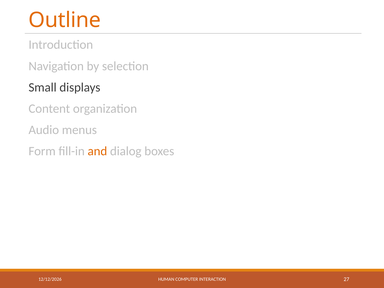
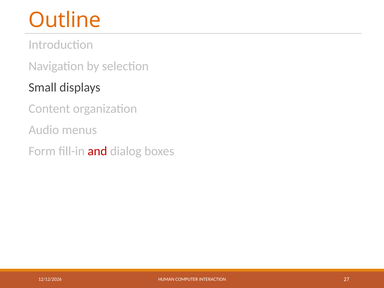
and colour: orange -> red
